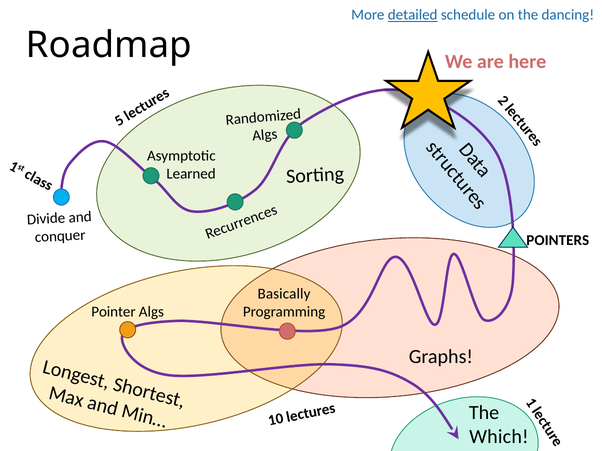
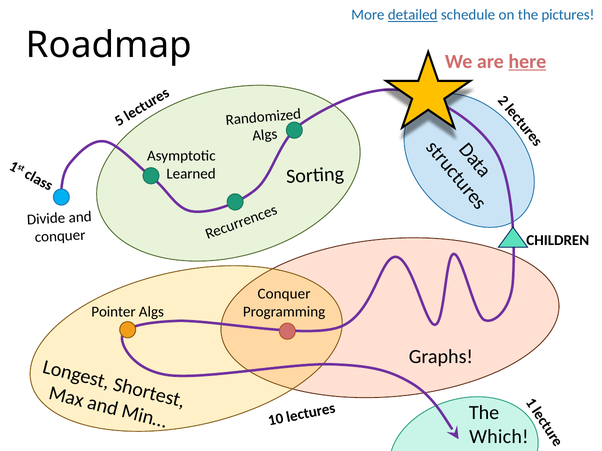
dancing: dancing -> pictures
here underline: none -> present
POINTERS: POINTERS -> CHILDREN
Basically at (284, 294): Basically -> Conquer
